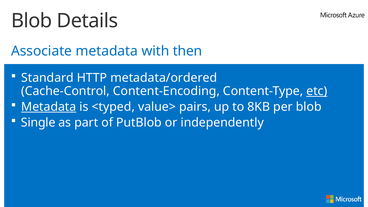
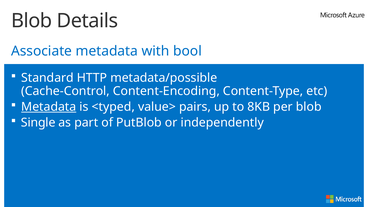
then: then -> bool
metadata/ordered: metadata/ordered -> metadata/possible
etc underline: present -> none
